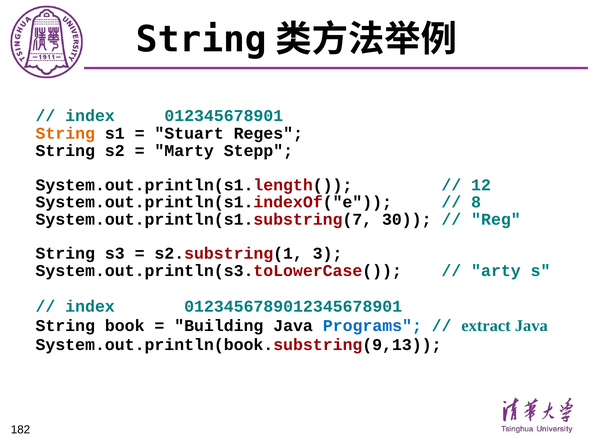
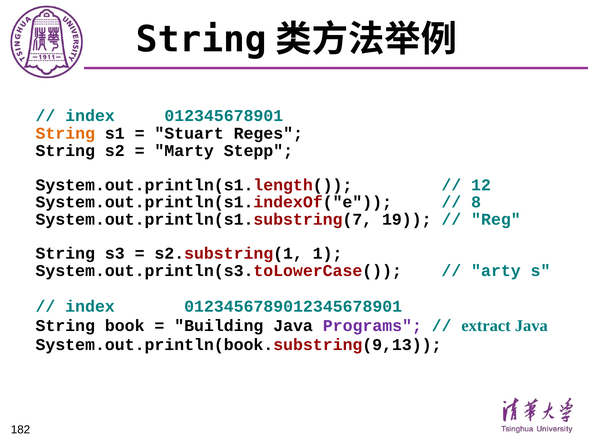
30: 30 -> 19
3: 3 -> 1
Programs colour: blue -> purple
